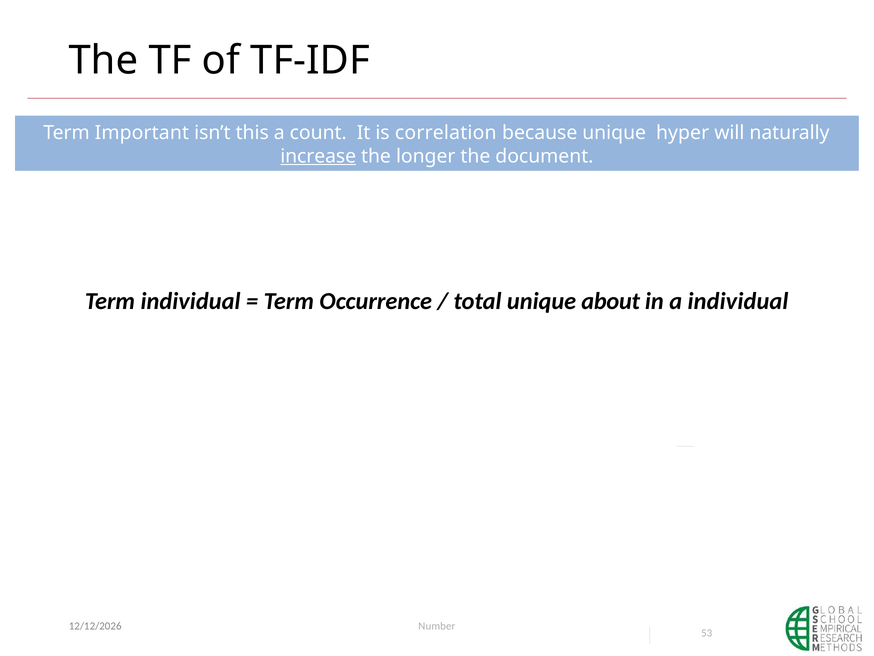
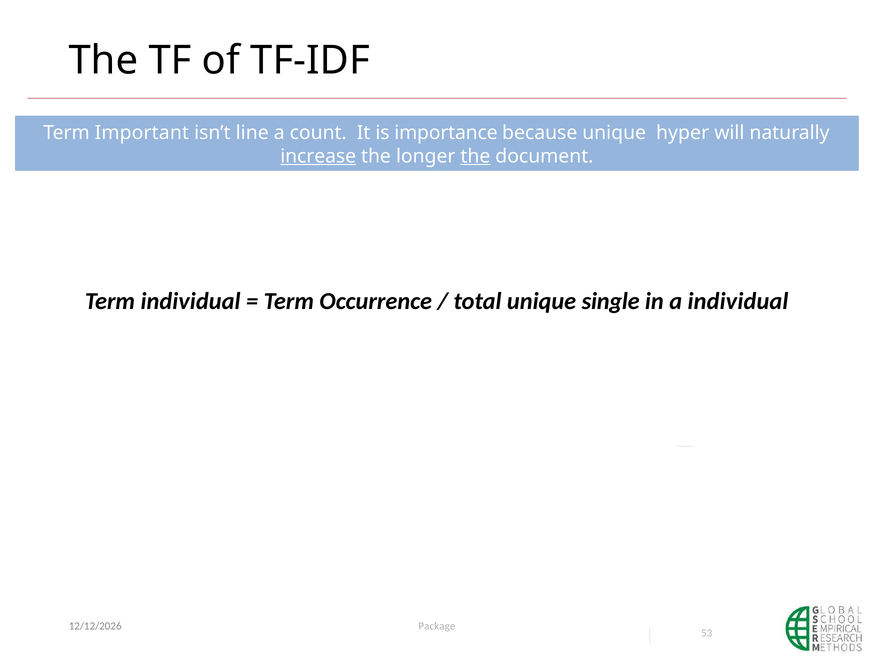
this: this -> line
correlation: correlation -> importance
the at (475, 156) underline: none -> present
about: about -> single
Number: Number -> Package
